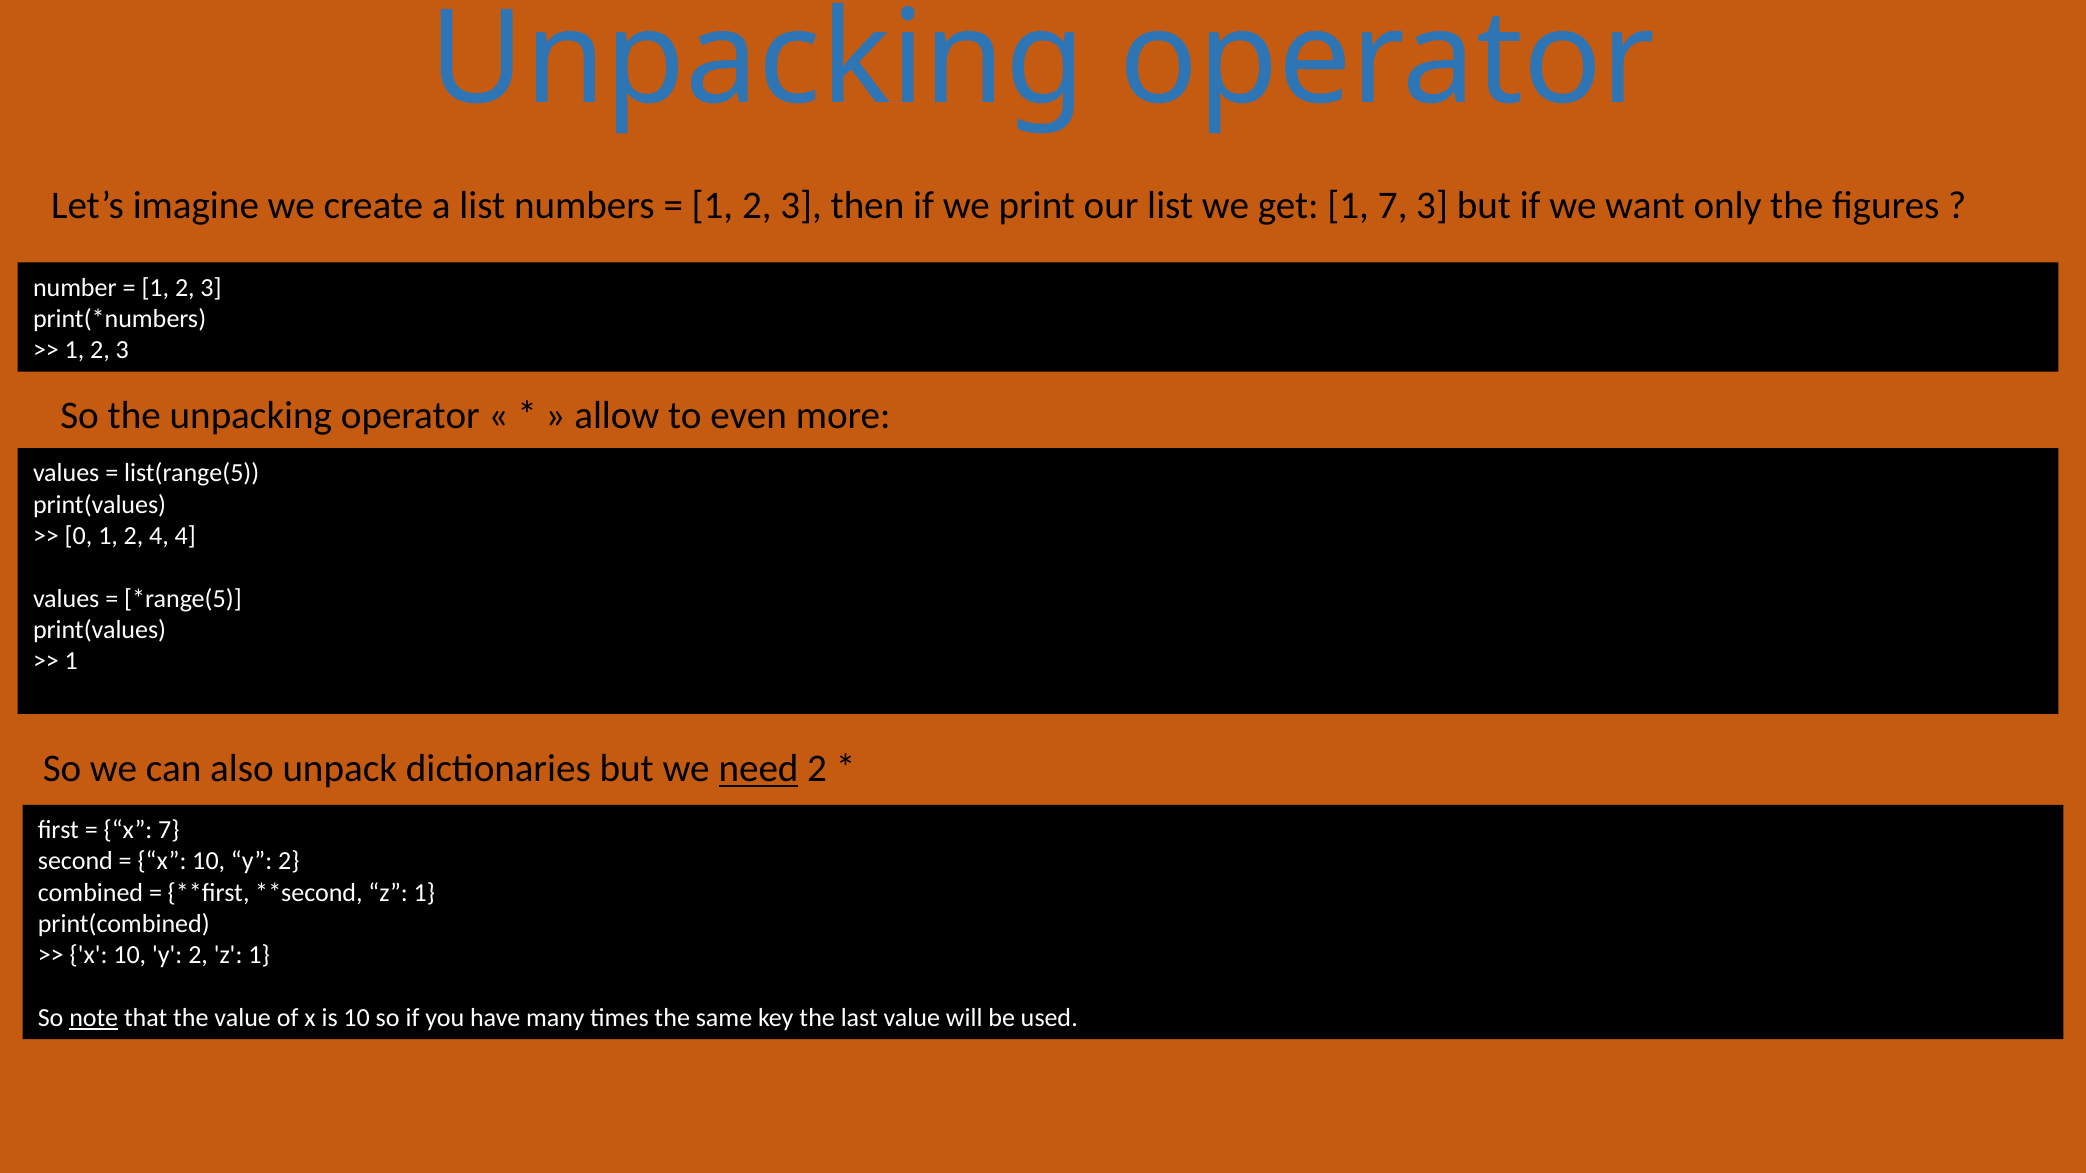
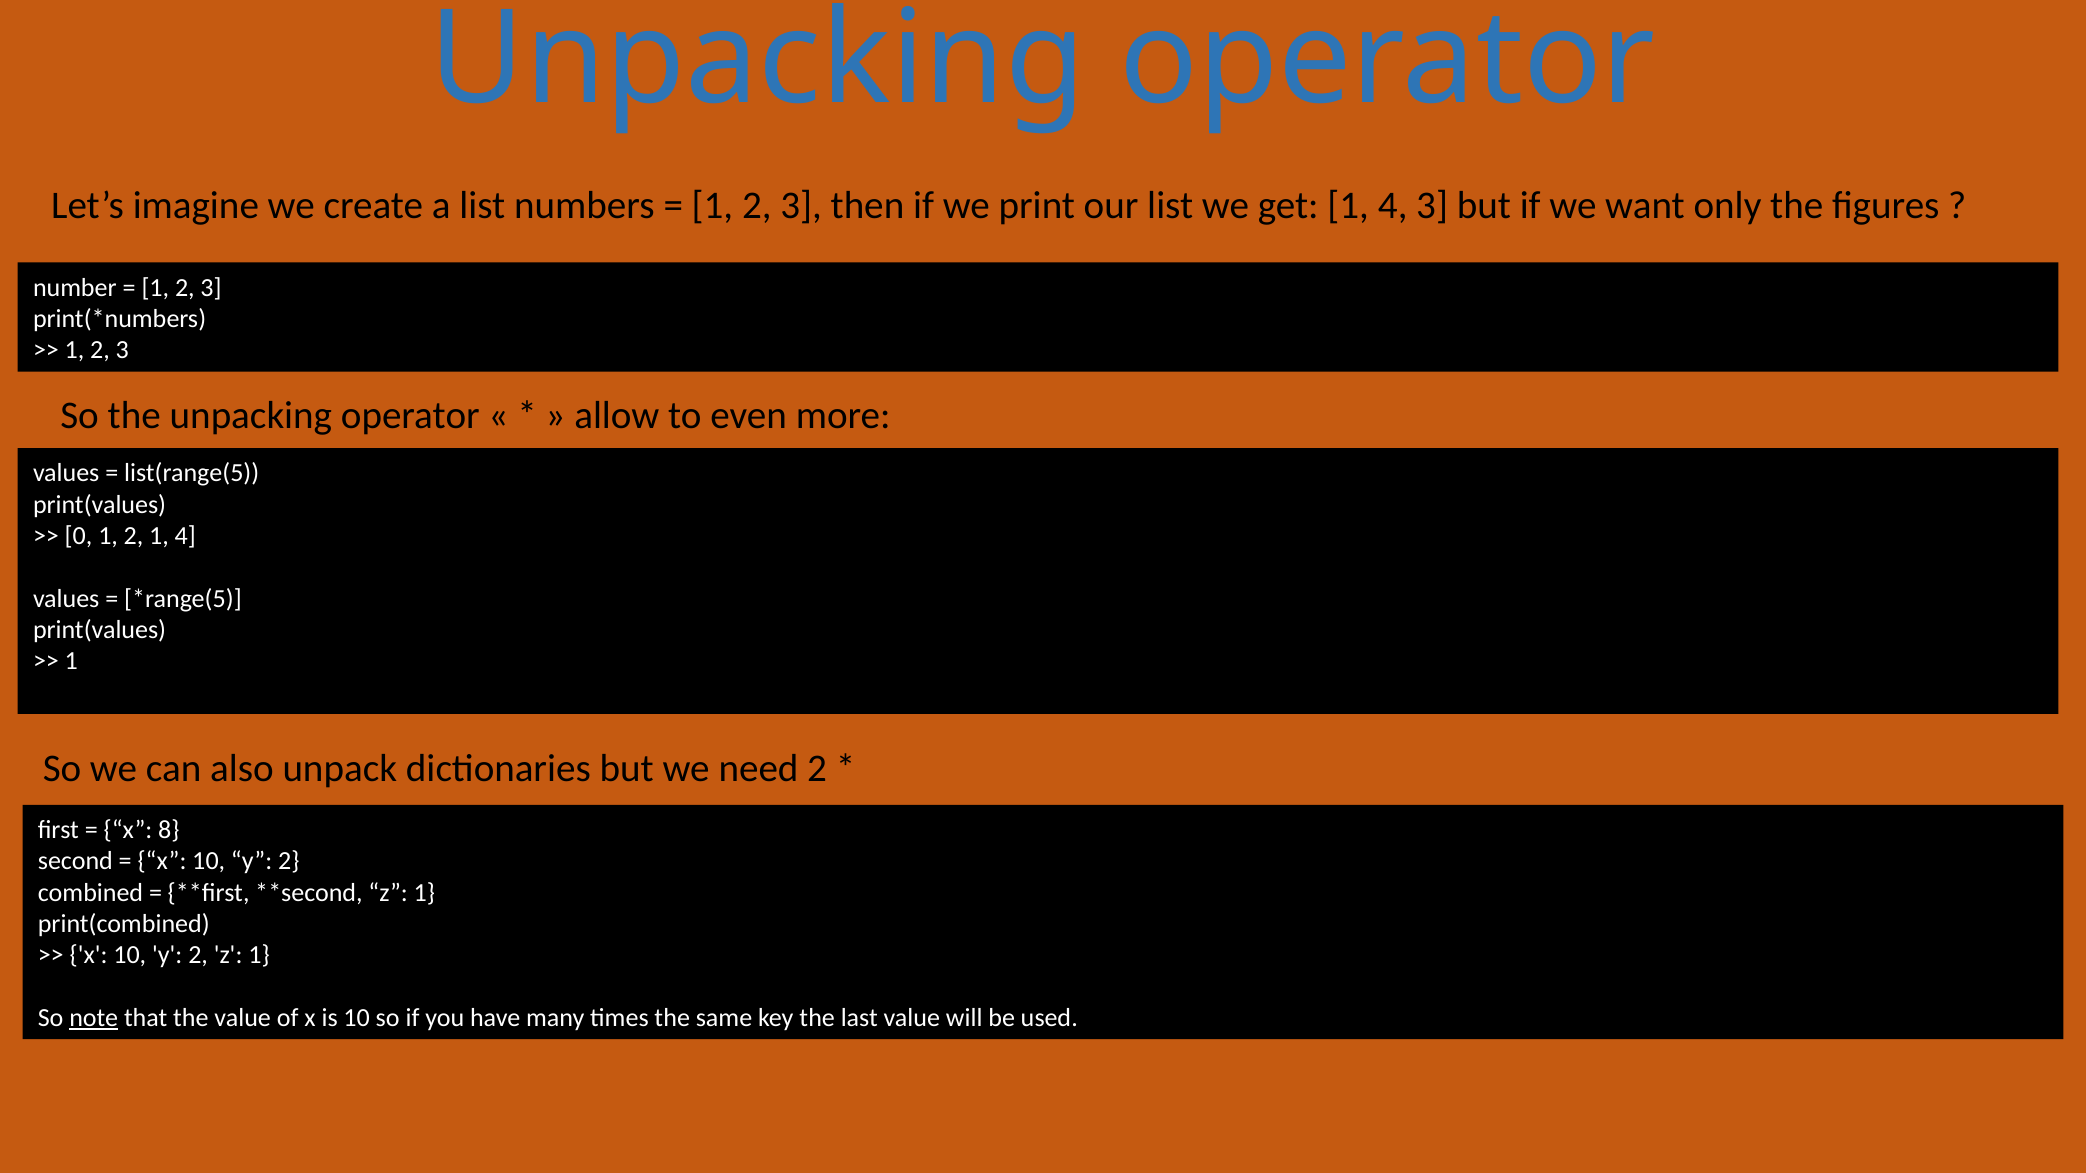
get 1 7: 7 -> 4
2 4: 4 -> 1
need underline: present -> none
x 7: 7 -> 8
